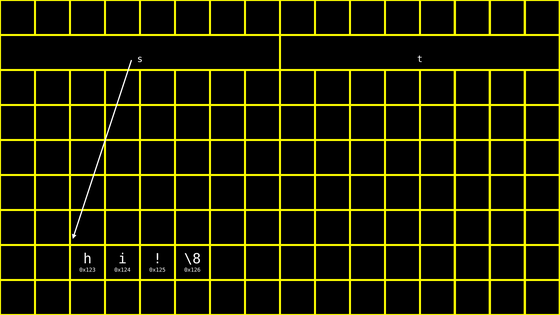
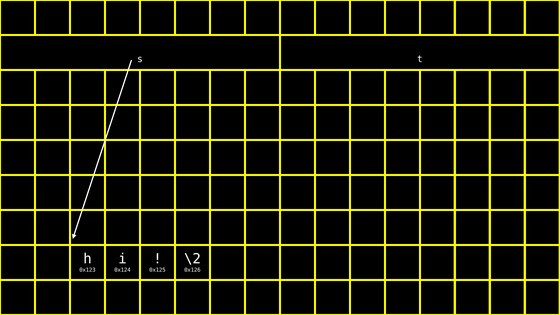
\8: \8 -> \2
